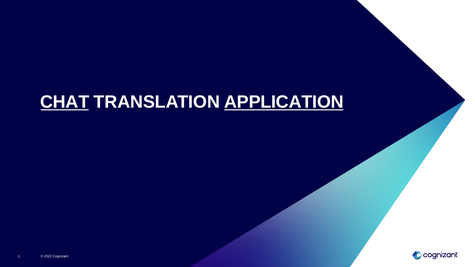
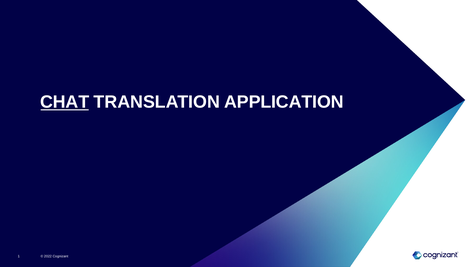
APPLICATION underline: present -> none
